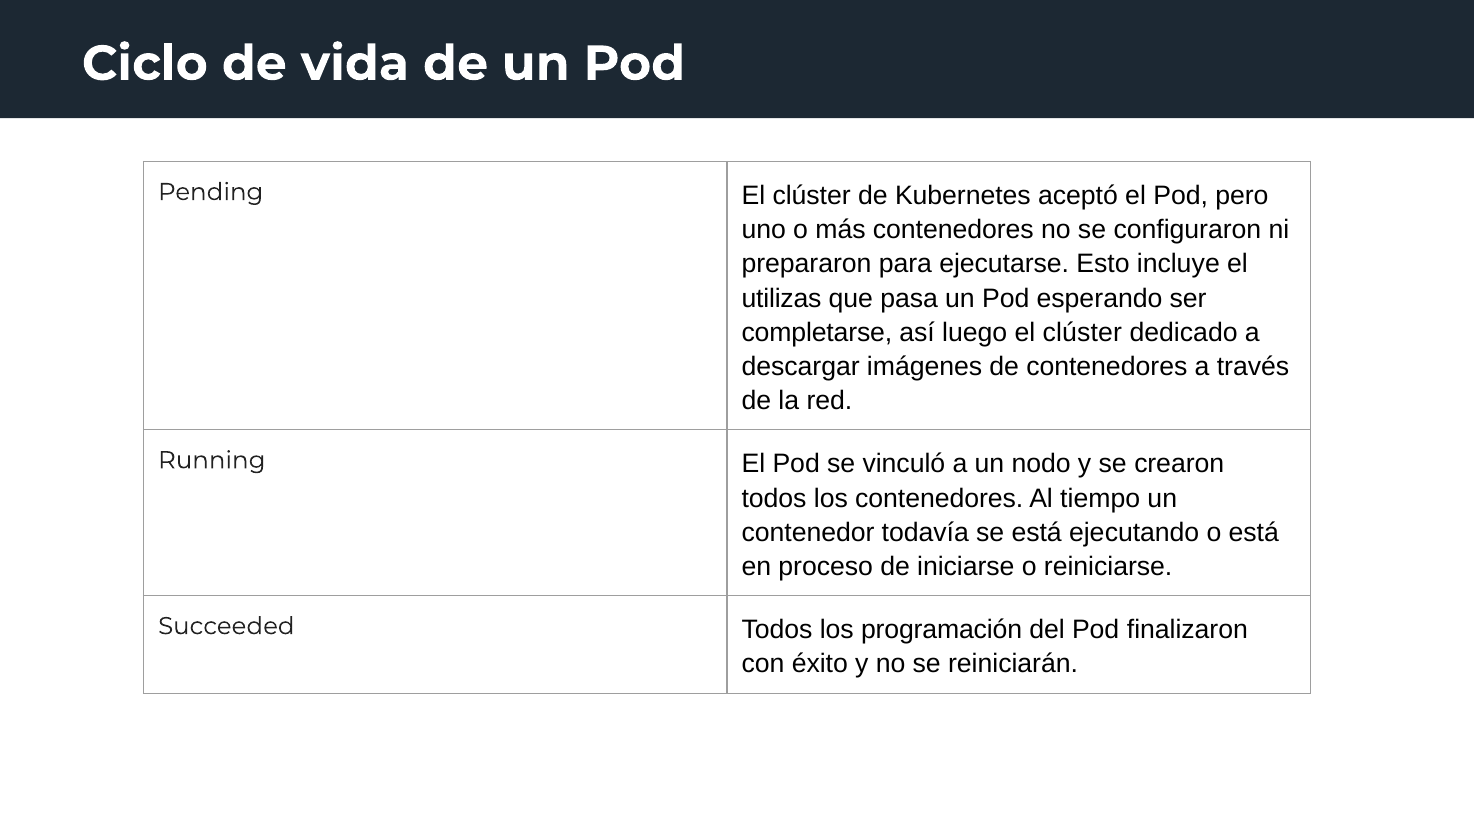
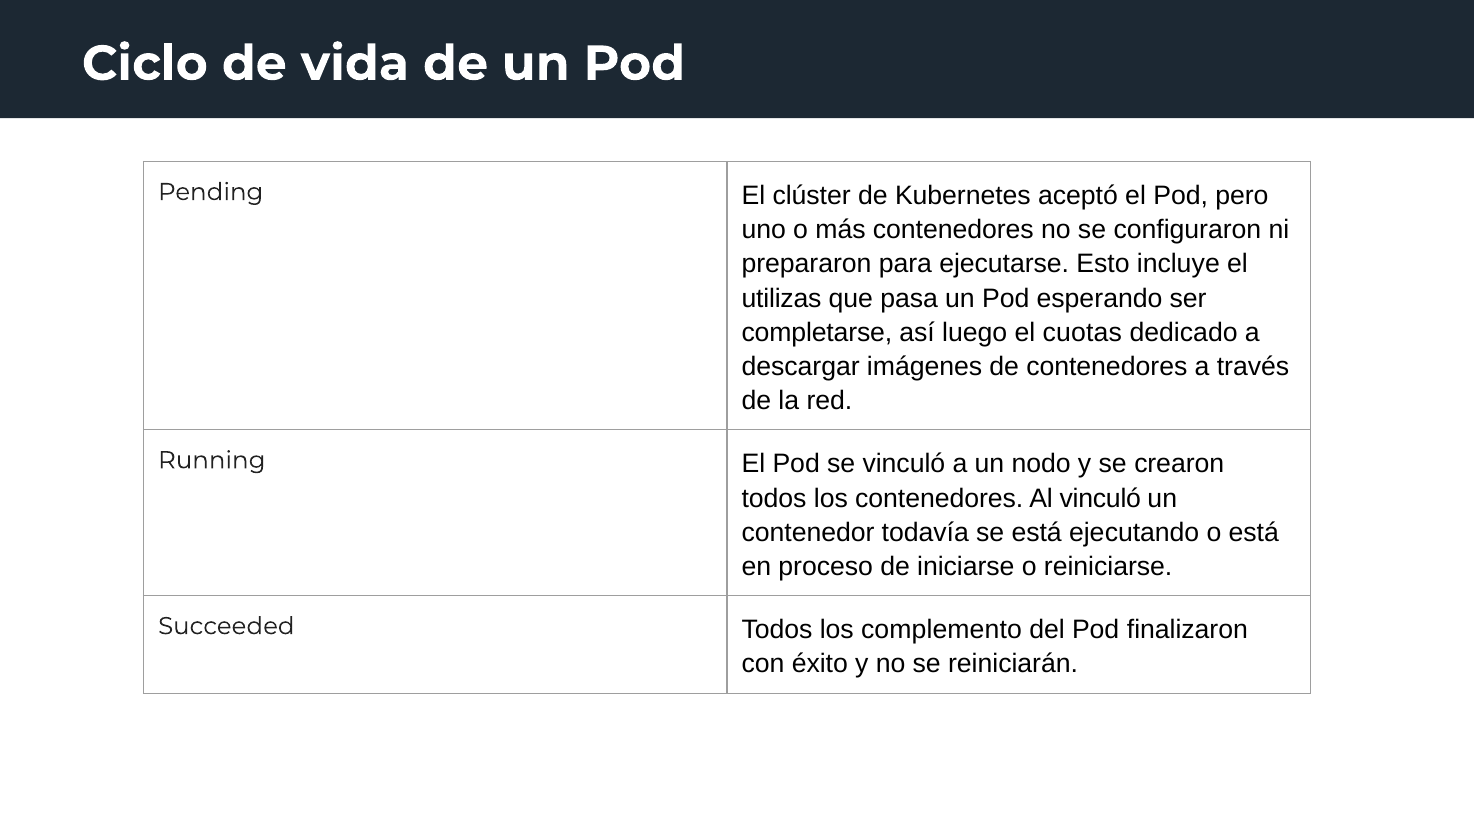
clúster at (1082, 332): clúster -> cuotas
Al tiempo: tiempo -> vinculó
programación: programación -> complemento
